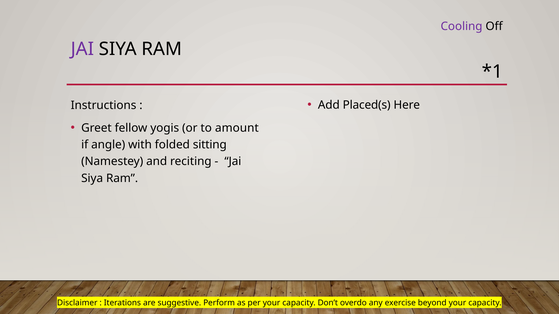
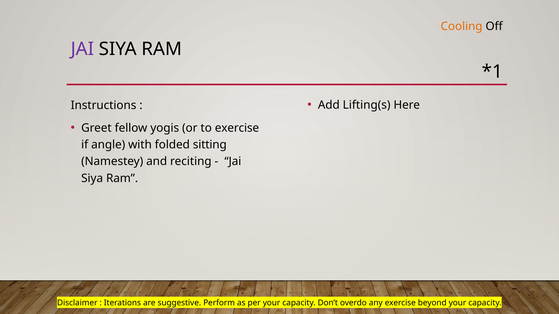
Cooling colour: purple -> orange
Placed(s: Placed(s -> Lifting(s
to amount: amount -> exercise
